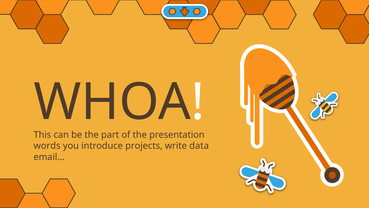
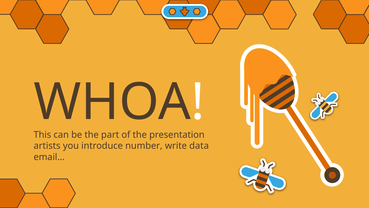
words: words -> artists
projects: projects -> number
